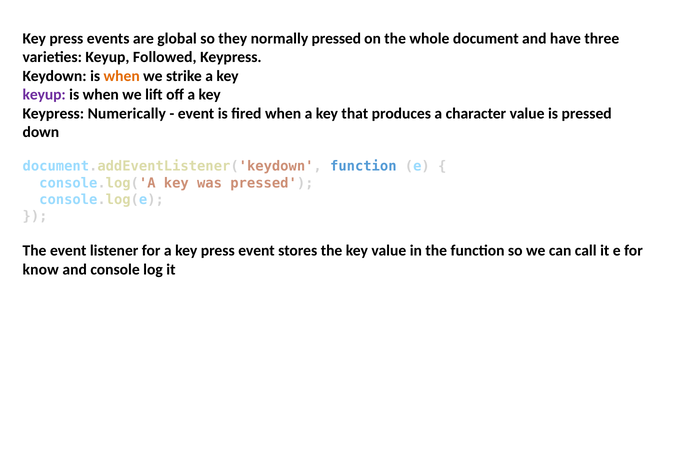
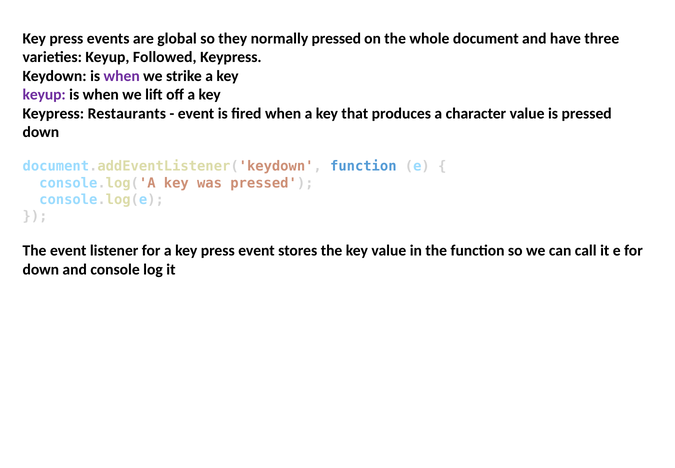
when at (122, 76) colour: orange -> purple
Numerically: Numerically -> Restaurants
know at (41, 269): know -> down
